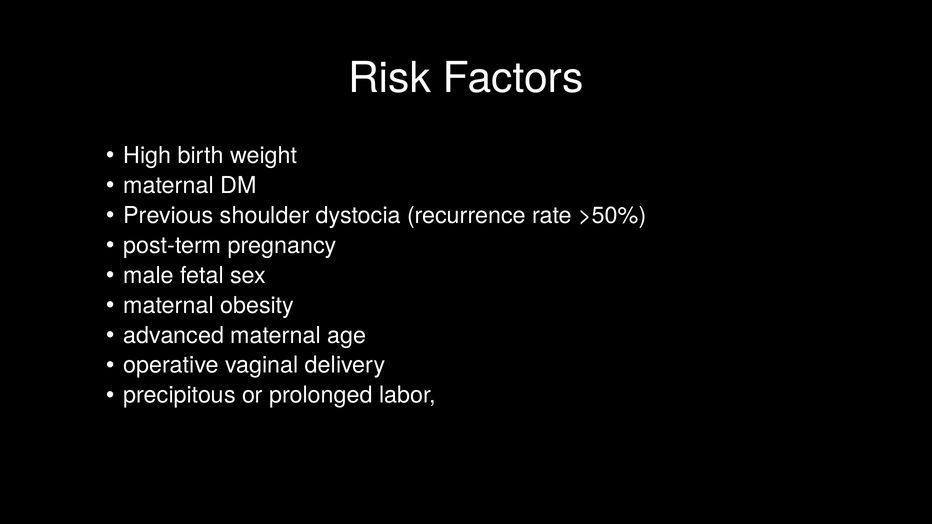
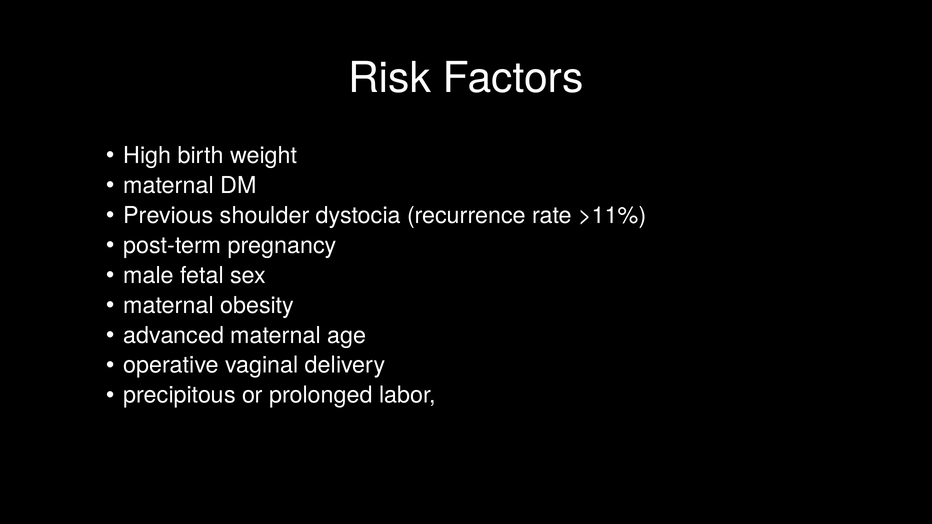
>50%: >50% -> >11%
